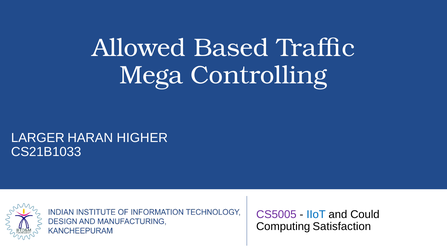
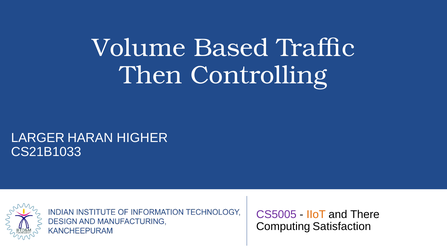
Allowed: Allowed -> Volume
Mega: Mega -> Then
IIoT colour: blue -> orange
Could: Could -> There
